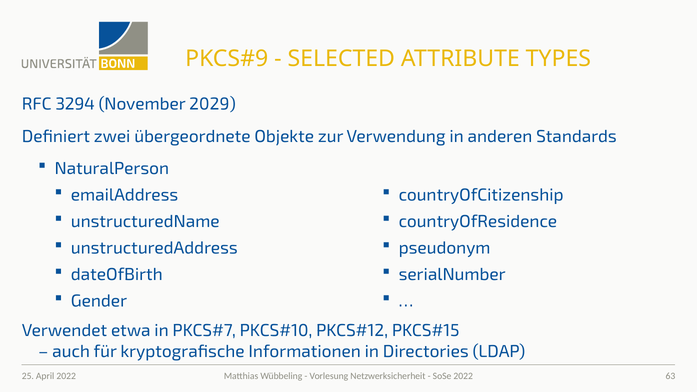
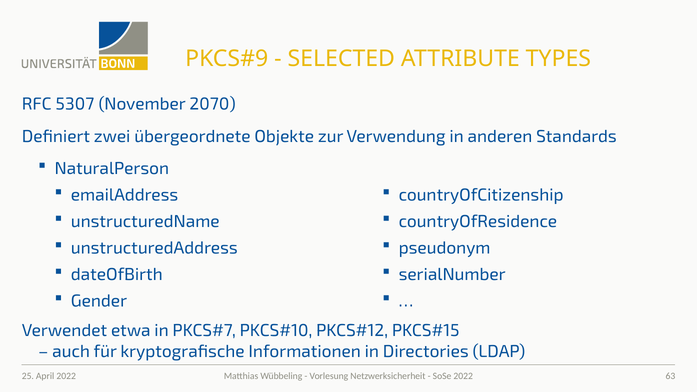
3294: 3294 -> 5307
2029: 2029 -> 2070
